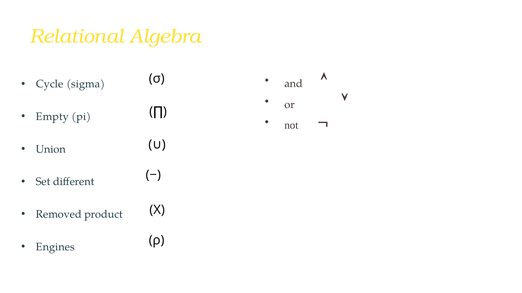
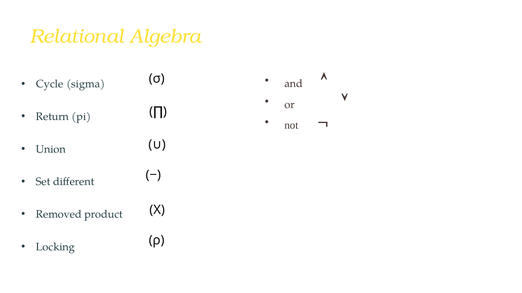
Empty: Empty -> Return
Engines: Engines -> Locking
